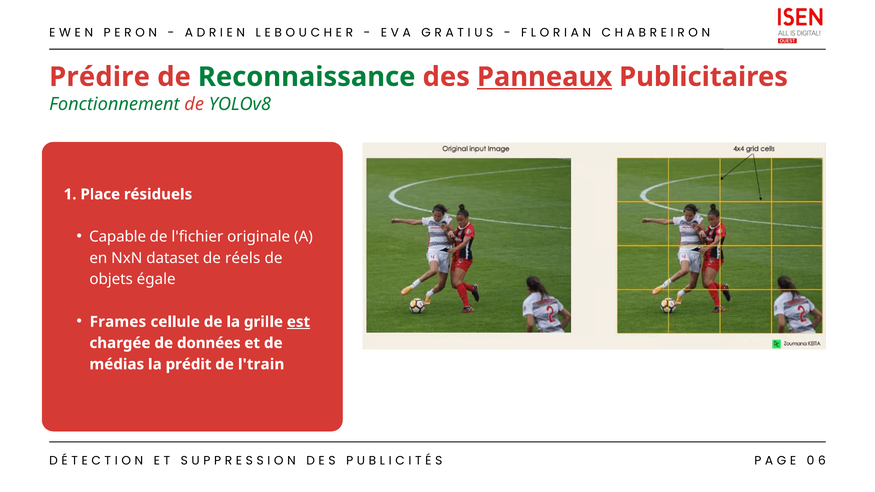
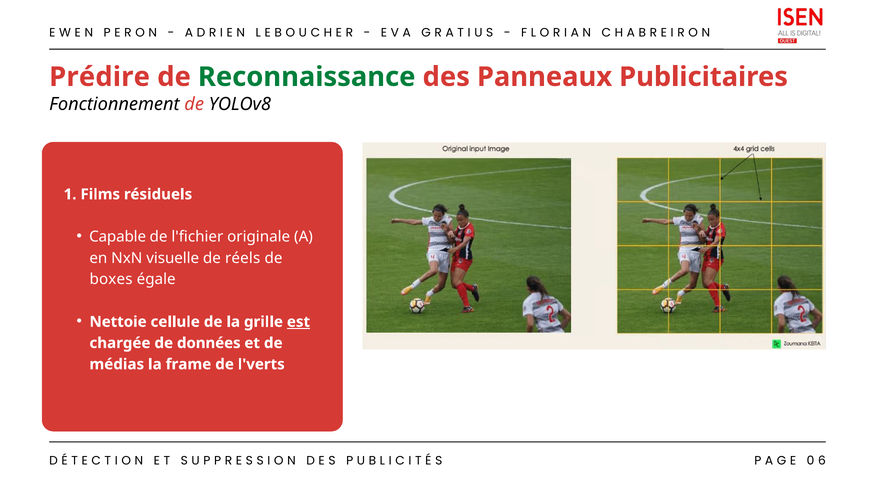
Panneaux underline: present -> none
Fonctionnement colour: green -> black
YOLOv8 colour: green -> black
Place: Place -> Films
dataset: dataset -> visuelle
objets: objets -> boxes
Frames: Frames -> Nettoie
prédit: prédit -> frame
l'train: l'train -> l'verts
